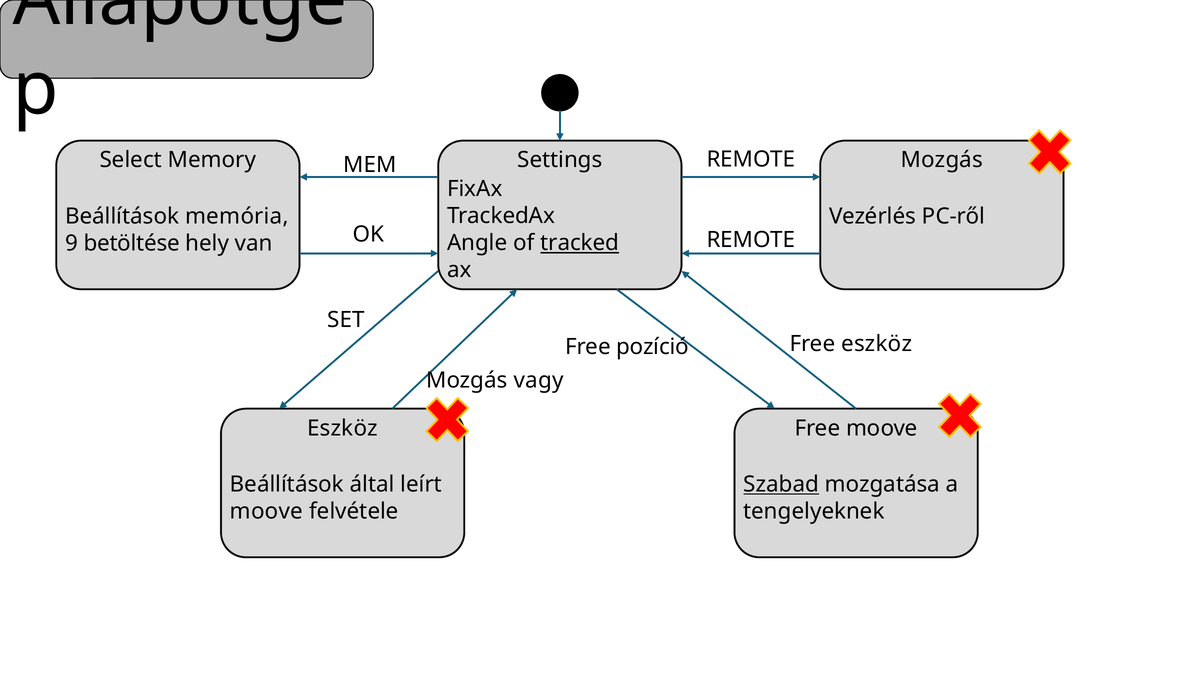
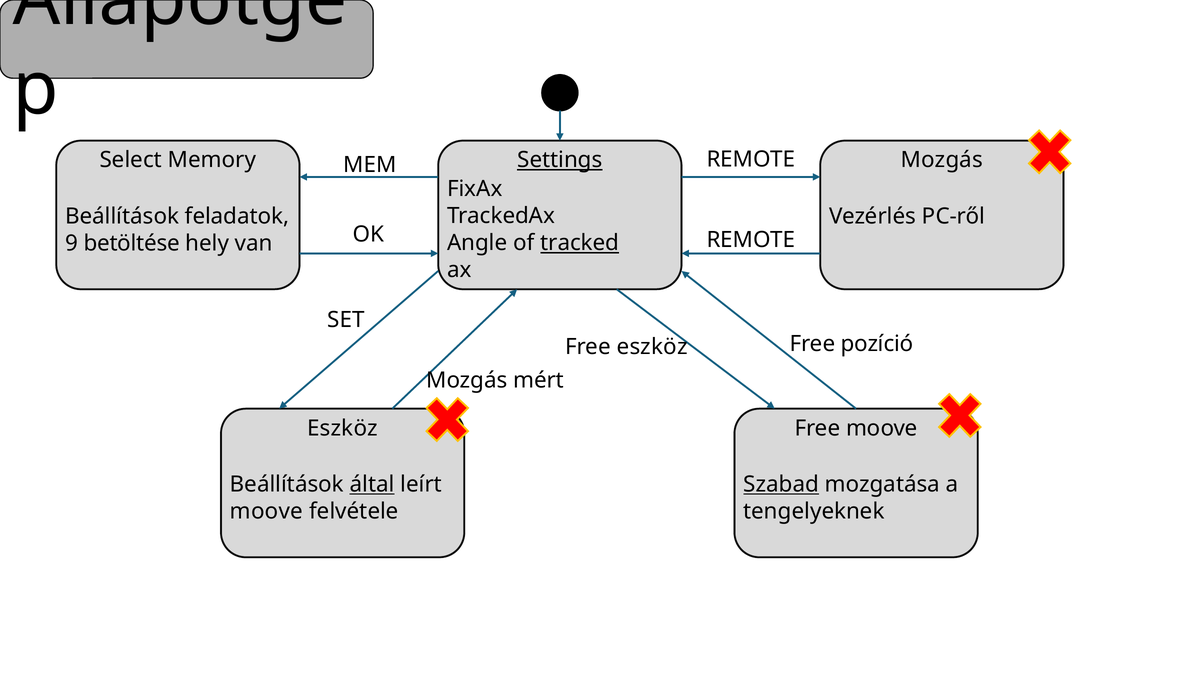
Settings underline: none -> present
memória: memória -> feladatok
Free pozíció: pozíció -> eszköz
Free eszköz: eszköz -> pozíció
vagy: vagy -> mért
által underline: none -> present
